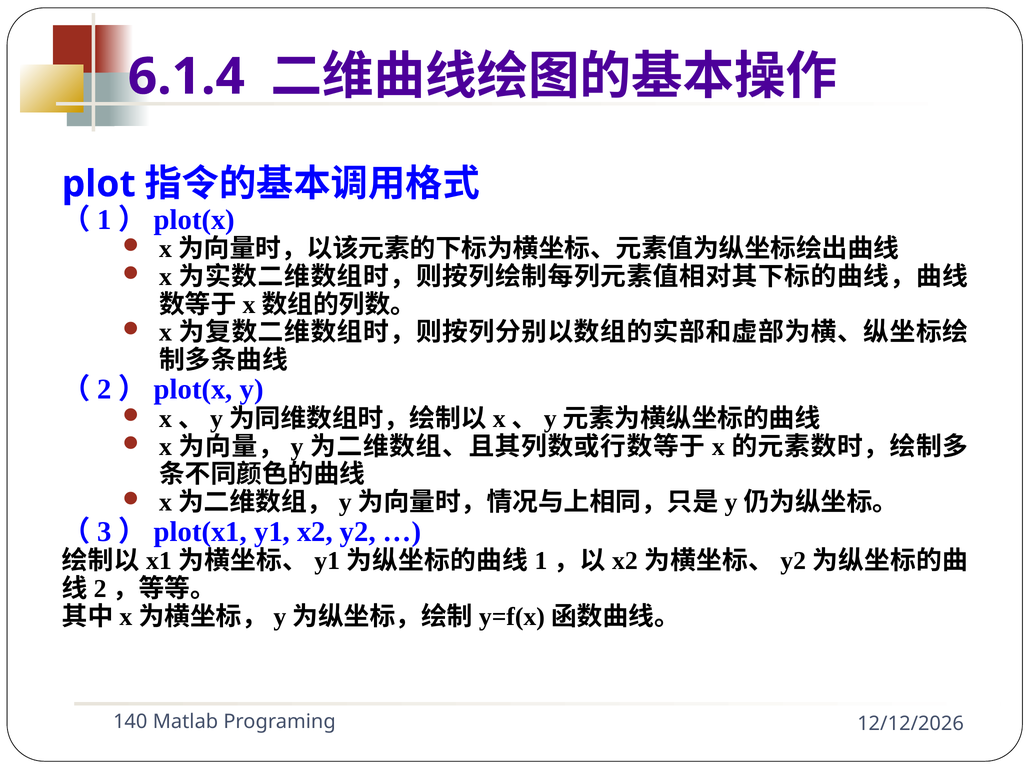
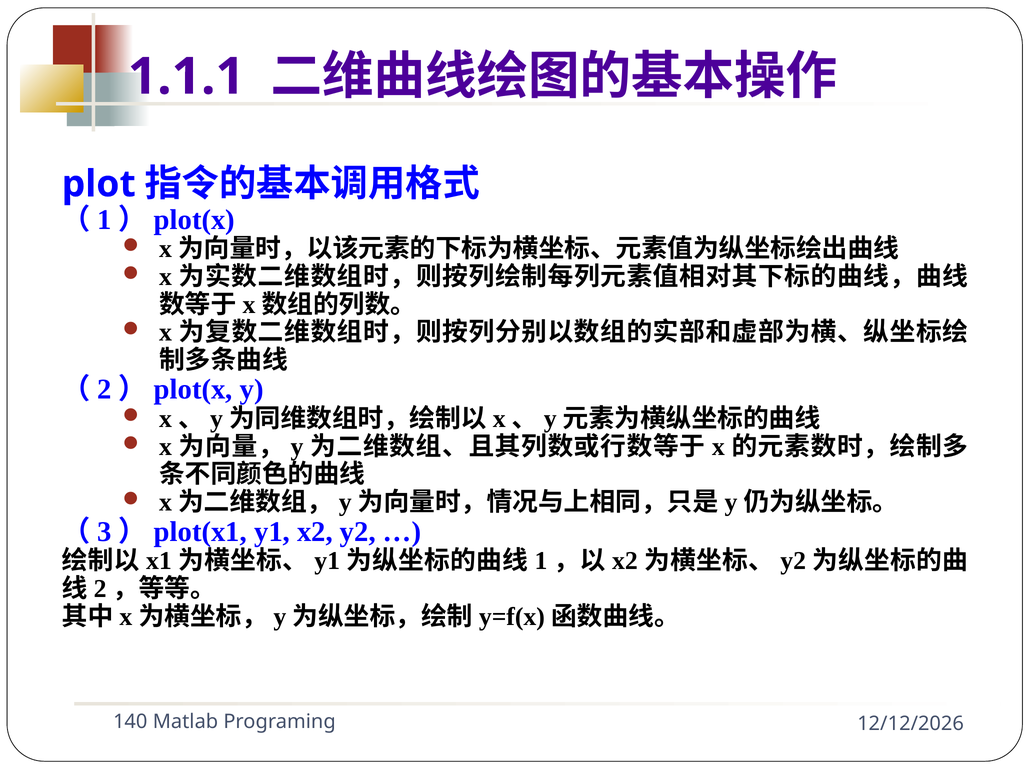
6.1.4: 6.1.4 -> 1.1.1
